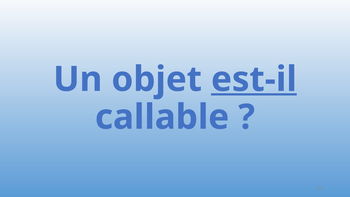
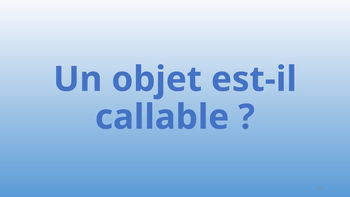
est-il underline: present -> none
